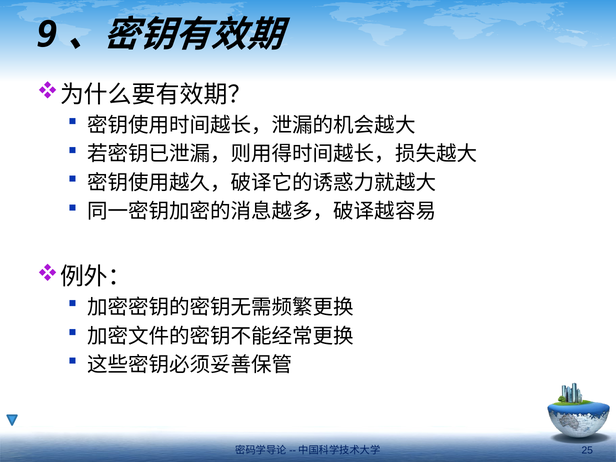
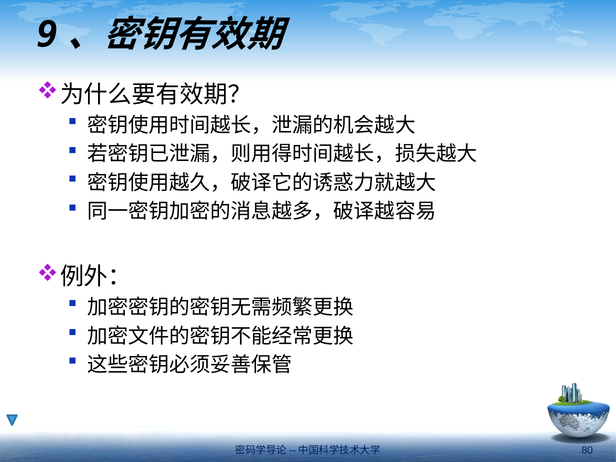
25: 25 -> 80
